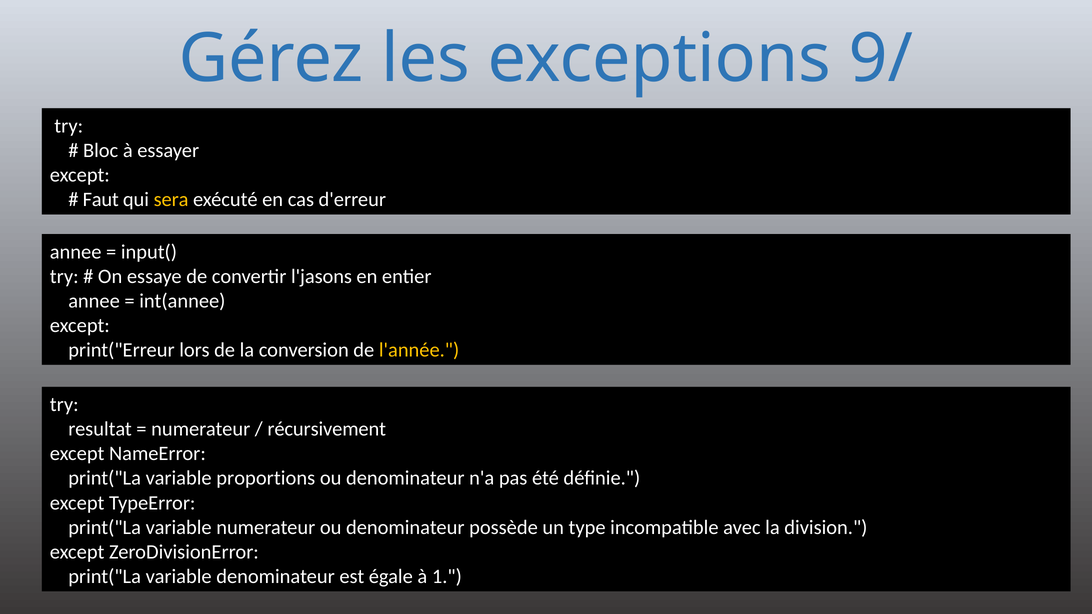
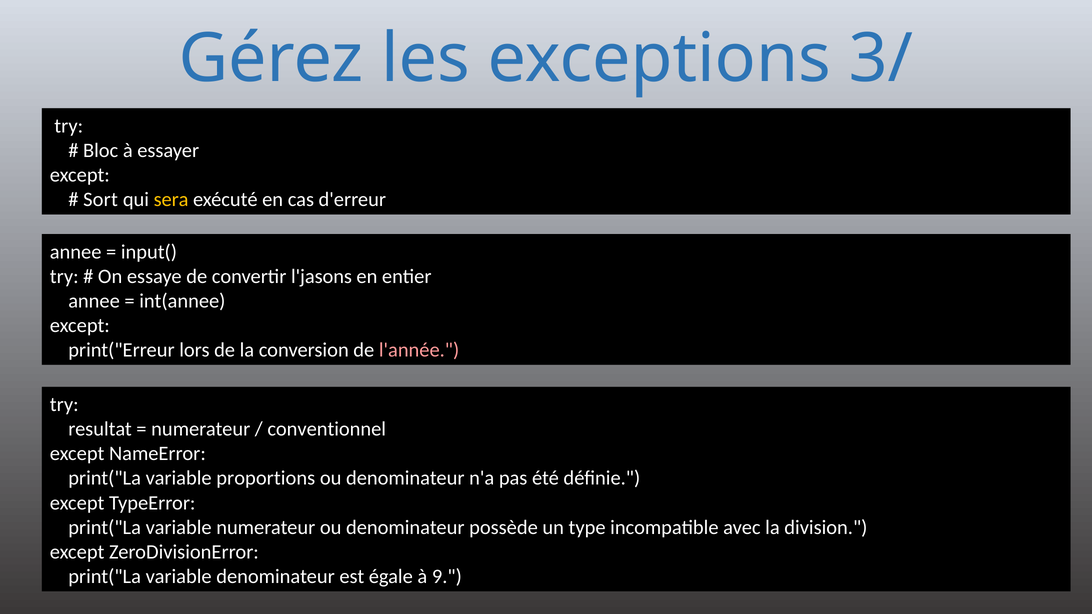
9/: 9/ -> 3/
Faut: Faut -> Sort
l'année colour: yellow -> pink
récursivement: récursivement -> conventionnel
1: 1 -> 9
